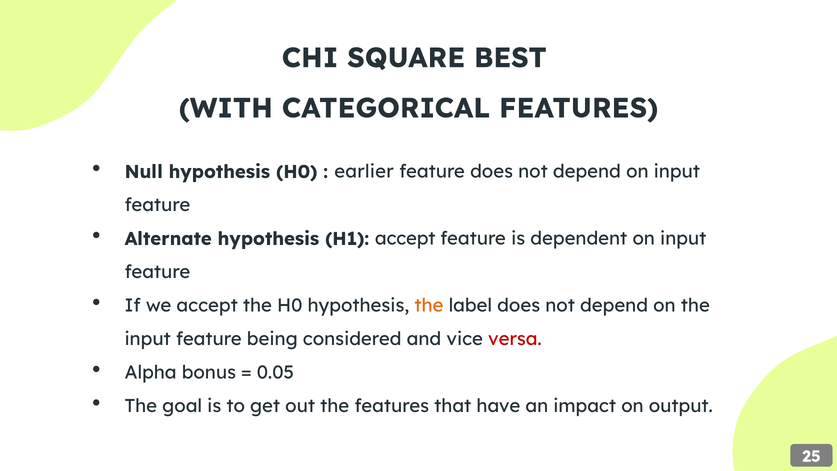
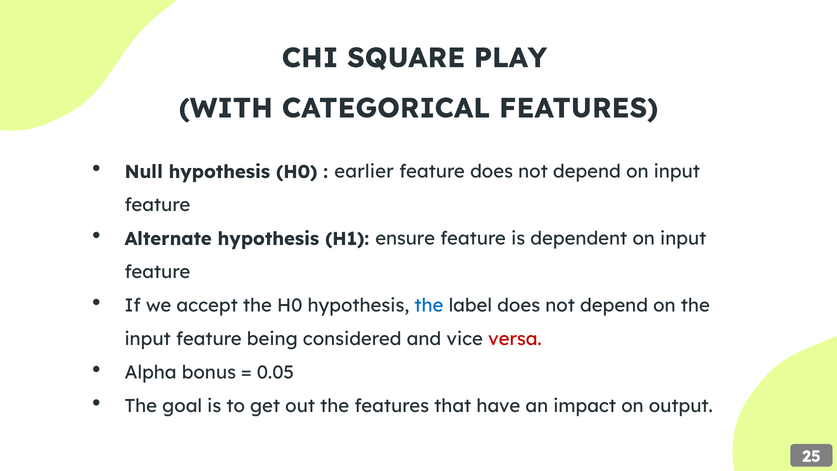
BEST: BEST -> PLAY
H1 accept: accept -> ensure
the at (429, 306) colour: orange -> blue
